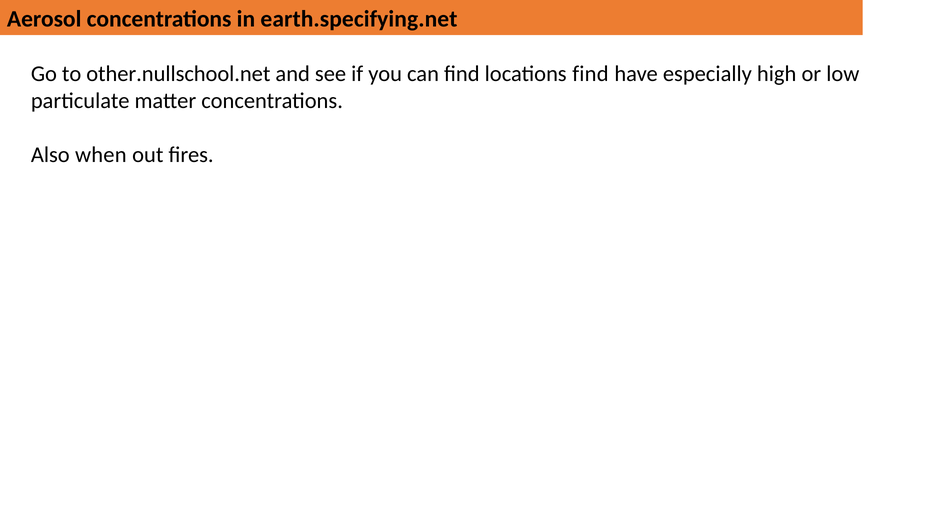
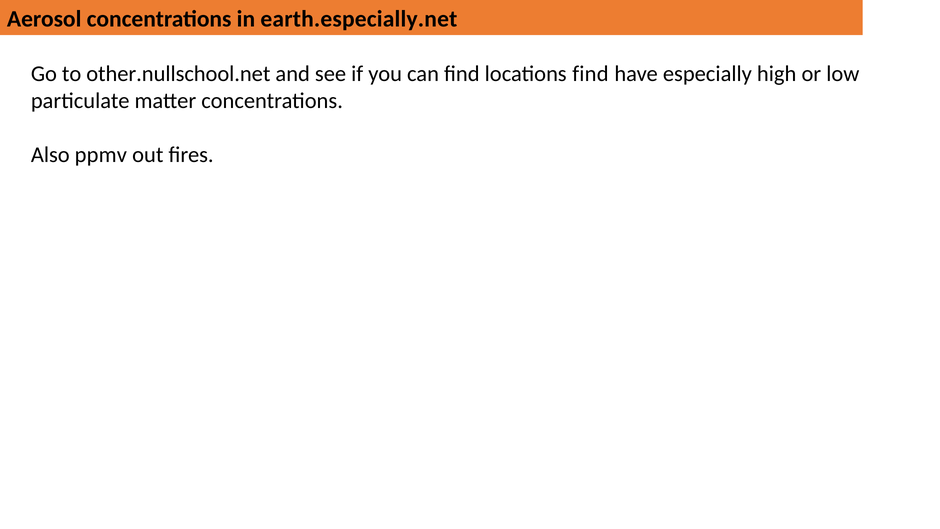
earth.specifying.net: earth.specifying.net -> earth.especially.net
when: when -> ppmv
